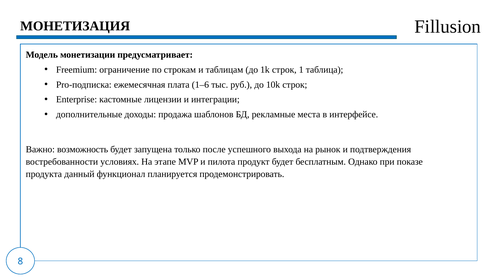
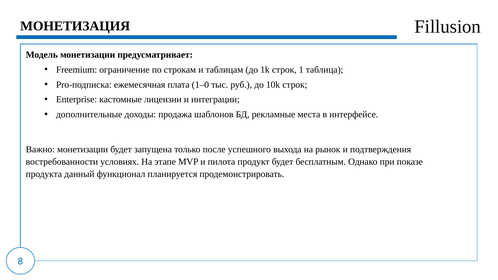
1–6: 1–6 -> 1–0
Важно возможность: возможность -> монетизации
